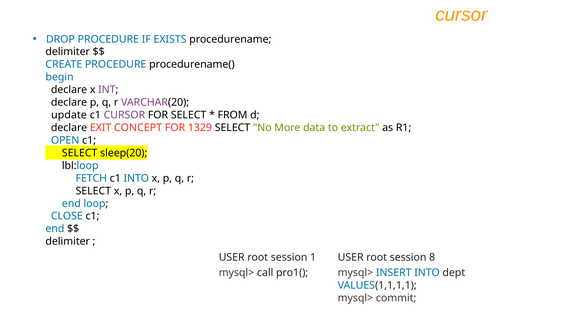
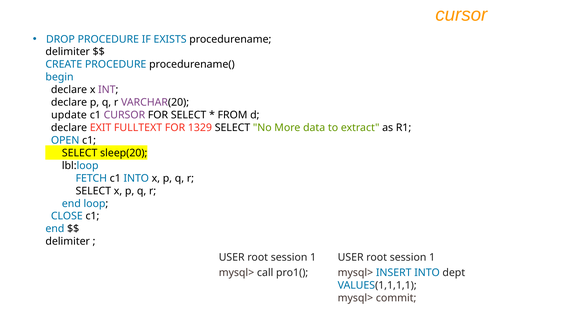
CONCEPT: CONCEPT -> FULLTEXT
8 at (432, 257): 8 -> 1
